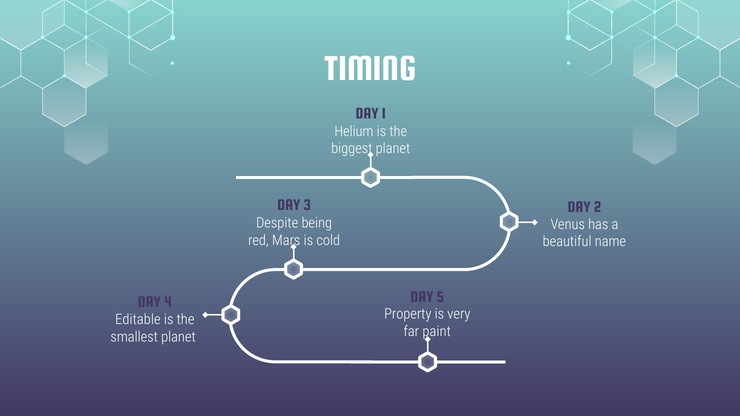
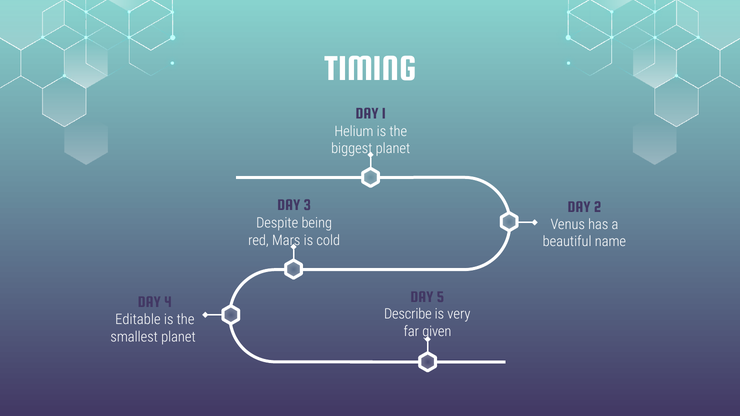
Property: Property -> Describe
paint: paint -> given
